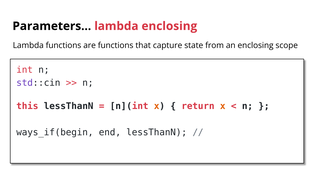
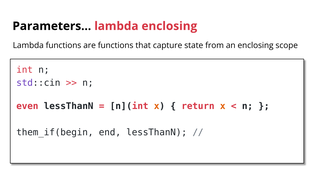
this: this -> even
ways_if(begin: ways_if(begin -> them_if(begin
